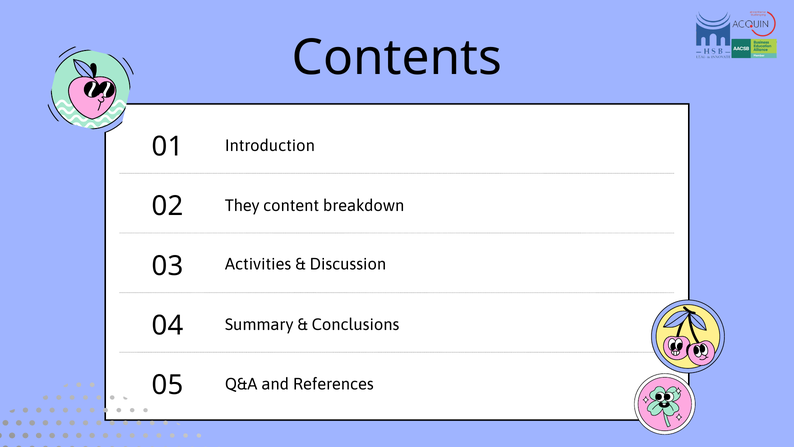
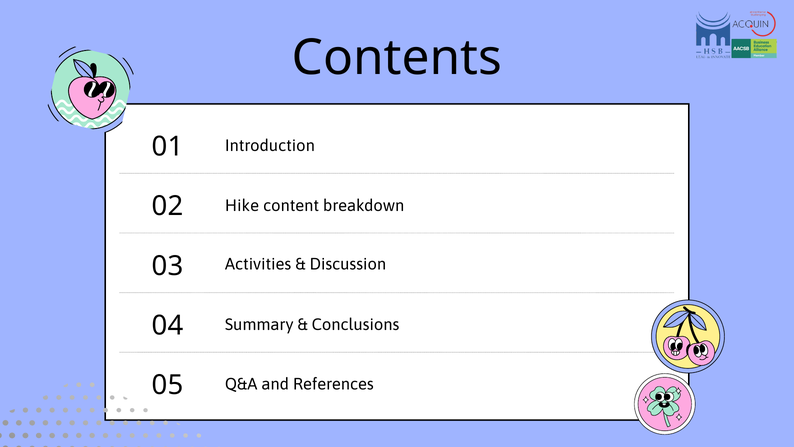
They: They -> Hike
